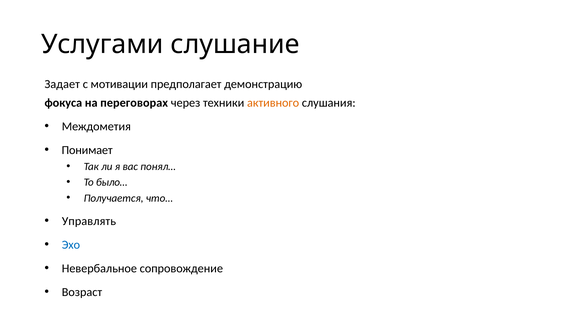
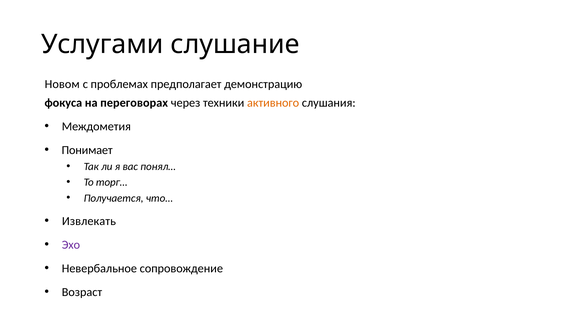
Задает: Задает -> Новом
мотивации: мотивации -> проблемах
было…: было… -> торг…
Управлять: Управлять -> Извлекать
Эхо colour: blue -> purple
